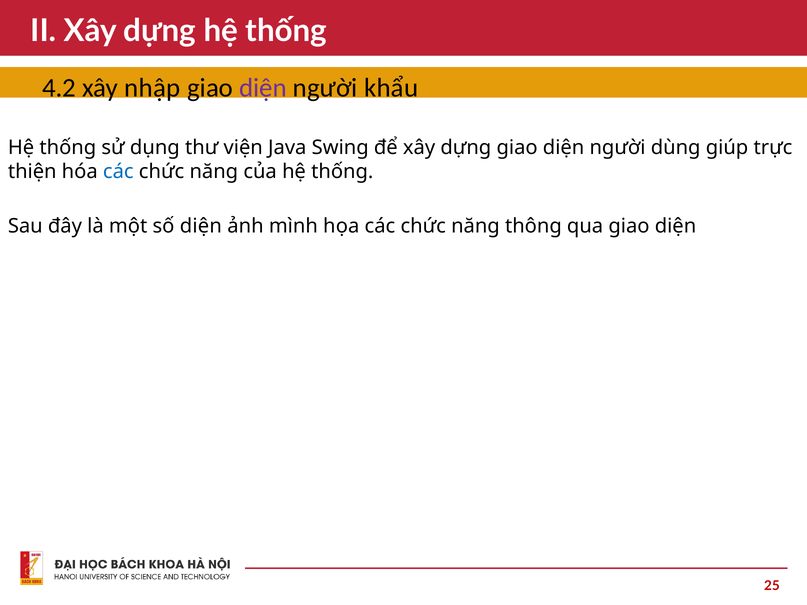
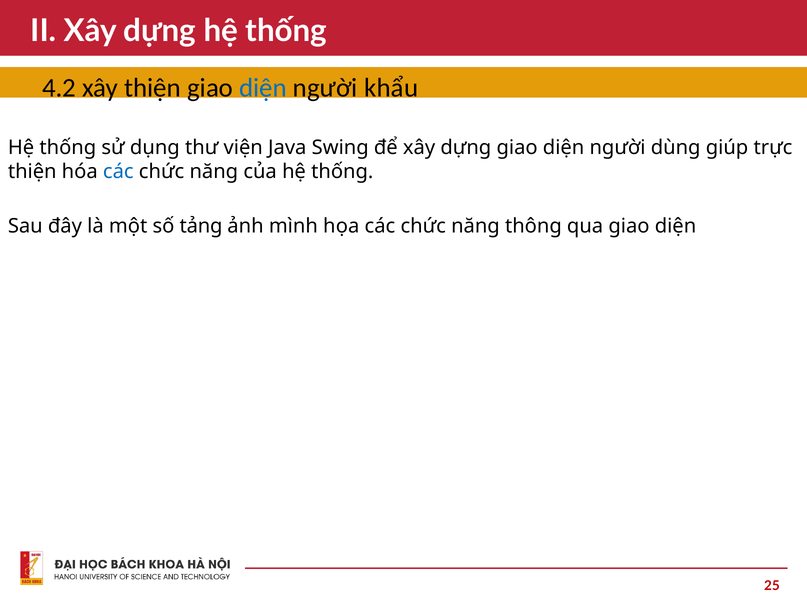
xây nhập: nhập -> thiện
diện at (263, 88) colour: purple -> blue
số diện: diện -> tảng
